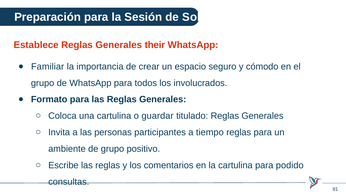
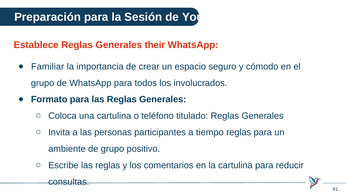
Solo: Solo -> Your
guardar: guardar -> teléfono
podido: podido -> reducir
